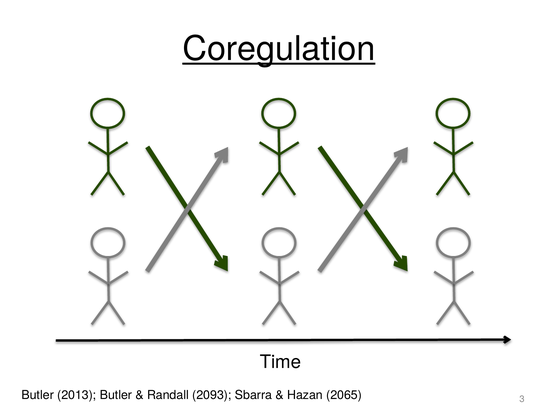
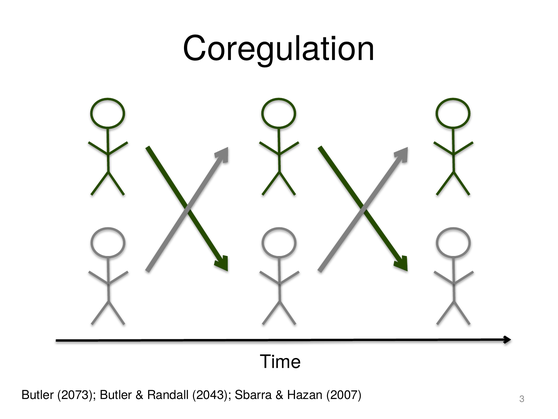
Coregulation underline: present -> none
2013: 2013 -> 2073
2093: 2093 -> 2043
2065: 2065 -> 2007
